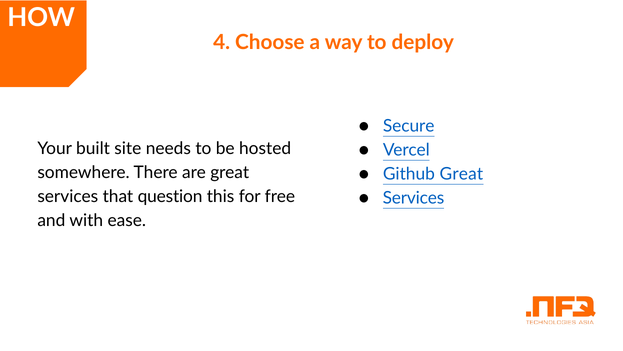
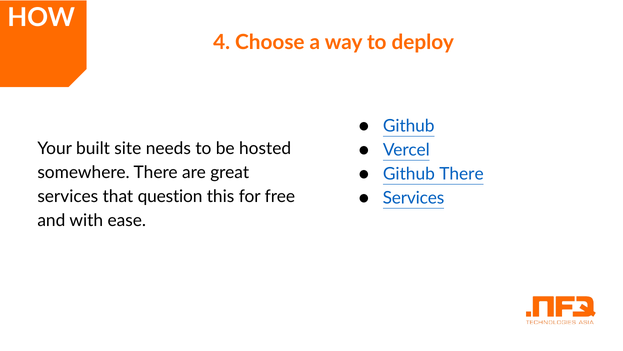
Secure at (409, 126): Secure -> Github
Github Great: Great -> There
